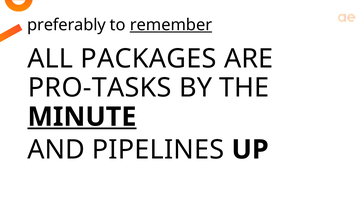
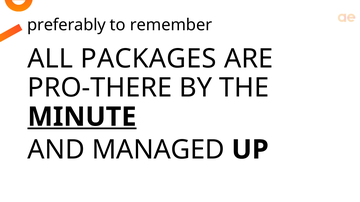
remember underline: present -> none
PRO-TASKS: PRO-TASKS -> PRO-THERE
PIPELINES: PIPELINES -> MANAGED
